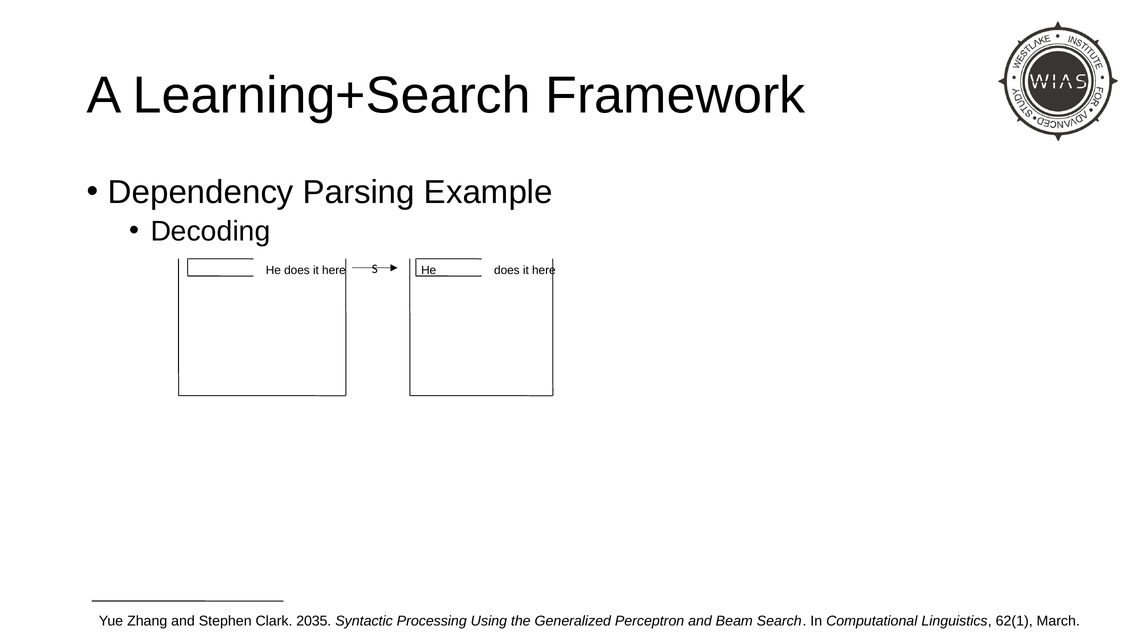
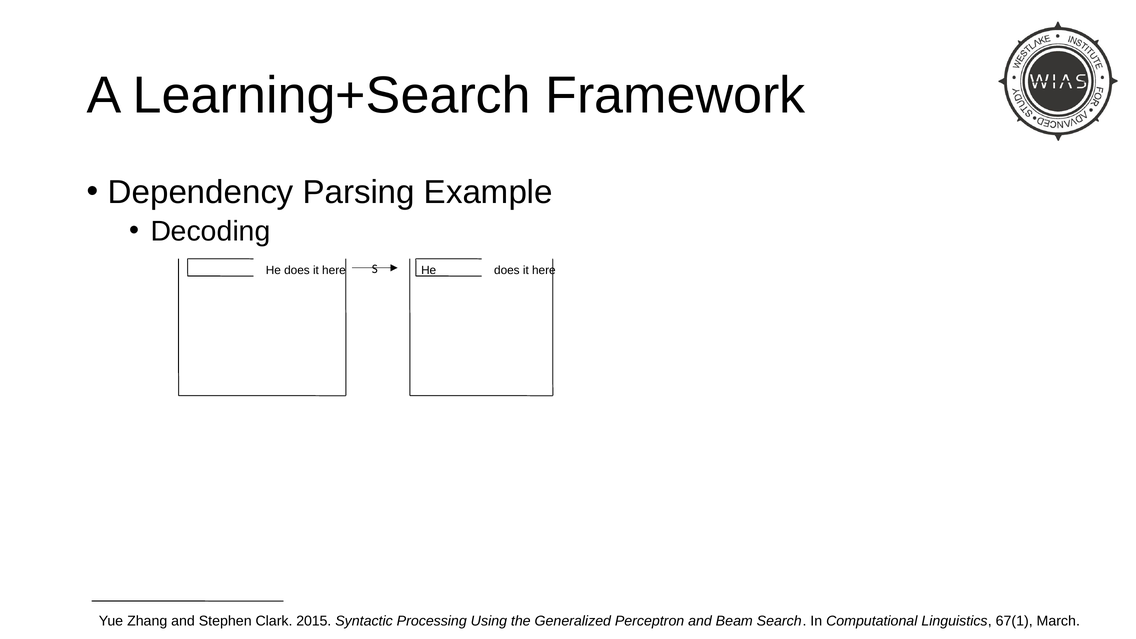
2035: 2035 -> 2015
62(1: 62(1 -> 67(1
